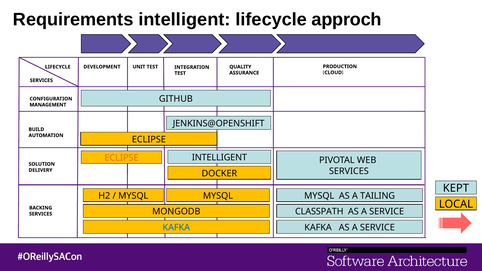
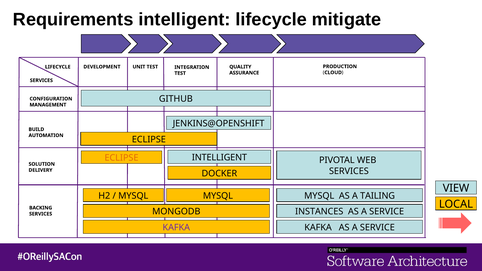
approch: approch -> mitigate
KEPT: KEPT -> VIEW
CLASSPATH: CLASSPATH -> INSTANCES
KAFKA at (176, 228) colour: blue -> purple
